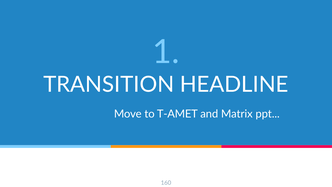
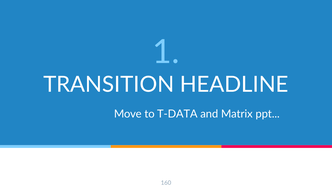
T-AMET: T-AMET -> T-DATA
